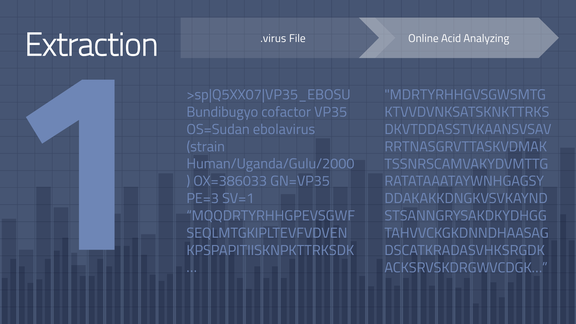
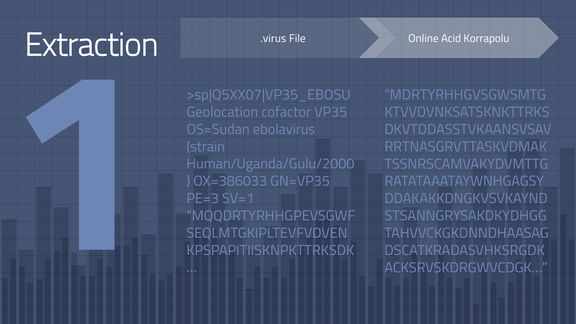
Analyzing: Analyzing -> Korrapolu
Bundibugyo: Bundibugyo -> Geolocation
